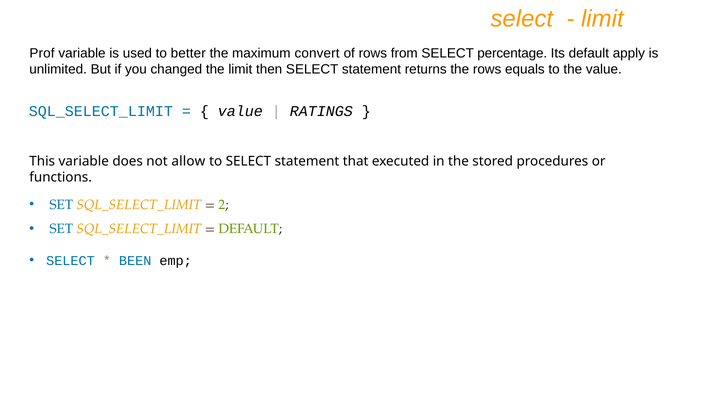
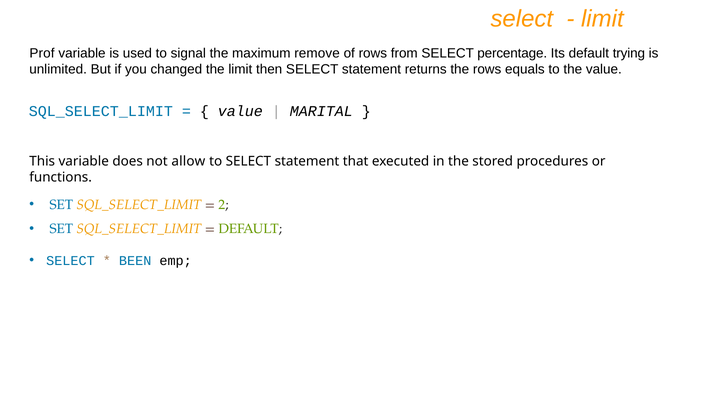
better: better -> signal
convert: convert -> remove
apply: apply -> trying
RATINGS: RATINGS -> MARITAL
